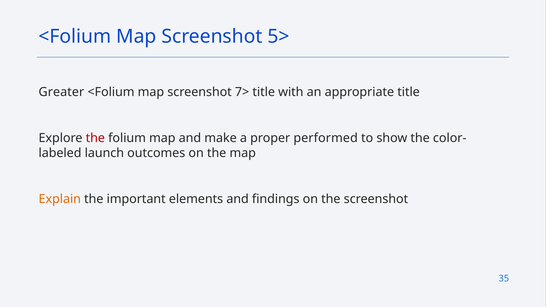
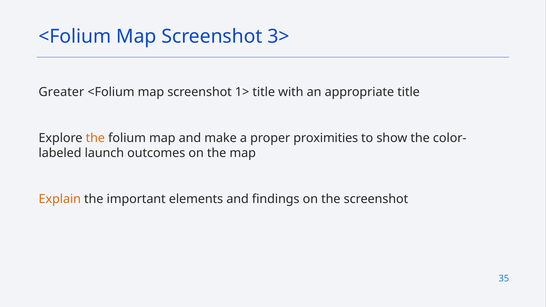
5>: 5> -> 3>
7>: 7> -> 1>
the at (95, 138) colour: red -> orange
performed: performed -> proximities
